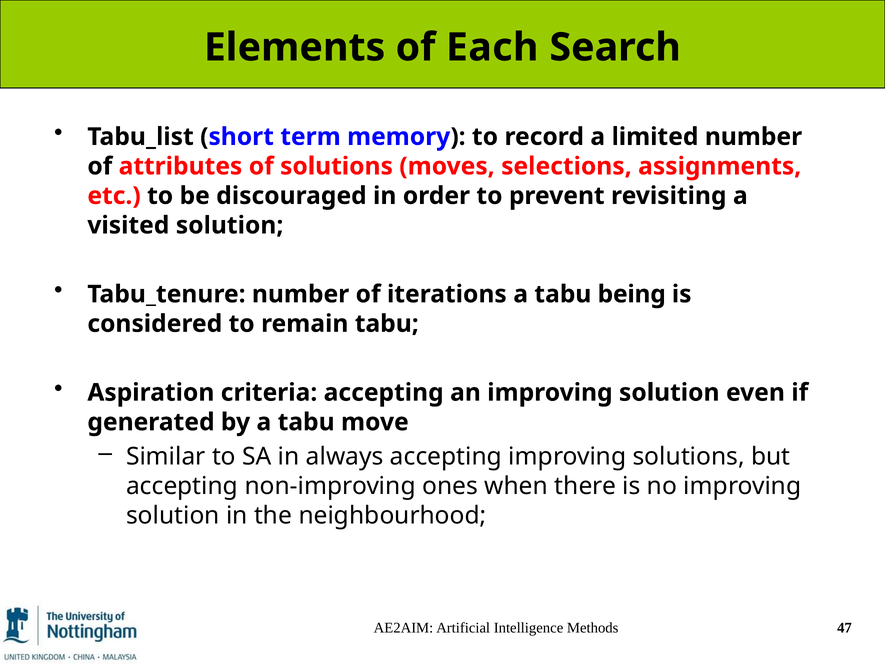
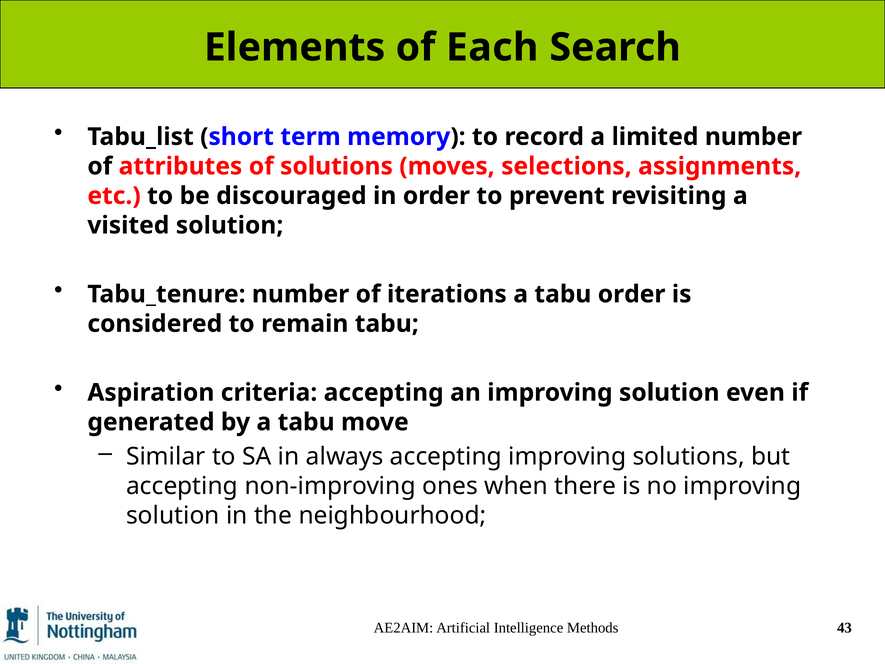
tabu being: being -> order
47: 47 -> 43
